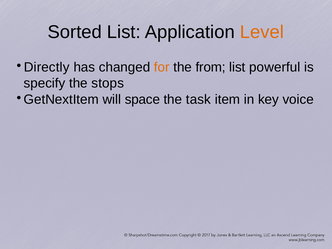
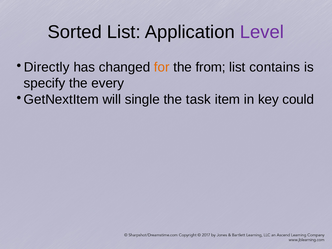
Level colour: orange -> purple
powerful: powerful -> contains
stops: stops -> every
space: space -> single
voice: voice -> could
